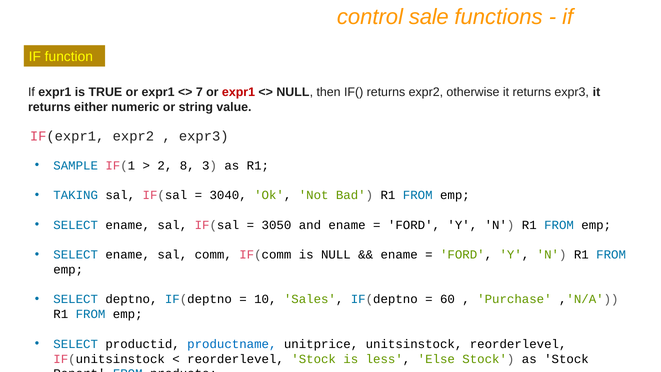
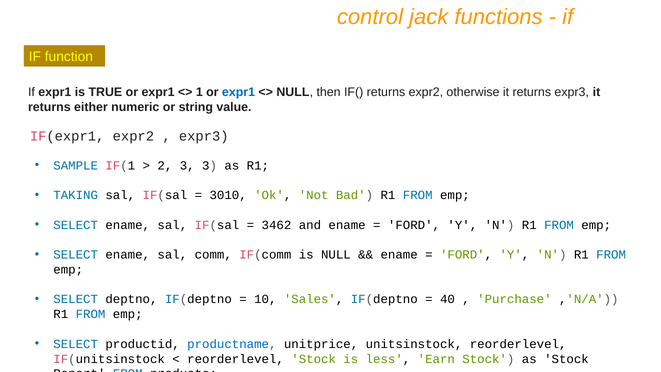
sale: sale -> jack
7: 7 -> 1
expr1 at (239, 92) colour: red -> blue
2 8: 8 -> 3
3040: 3040 -> 3010
3050: 3050 -> 3462
60: 60 -> 40
Else: Else -> Earn
